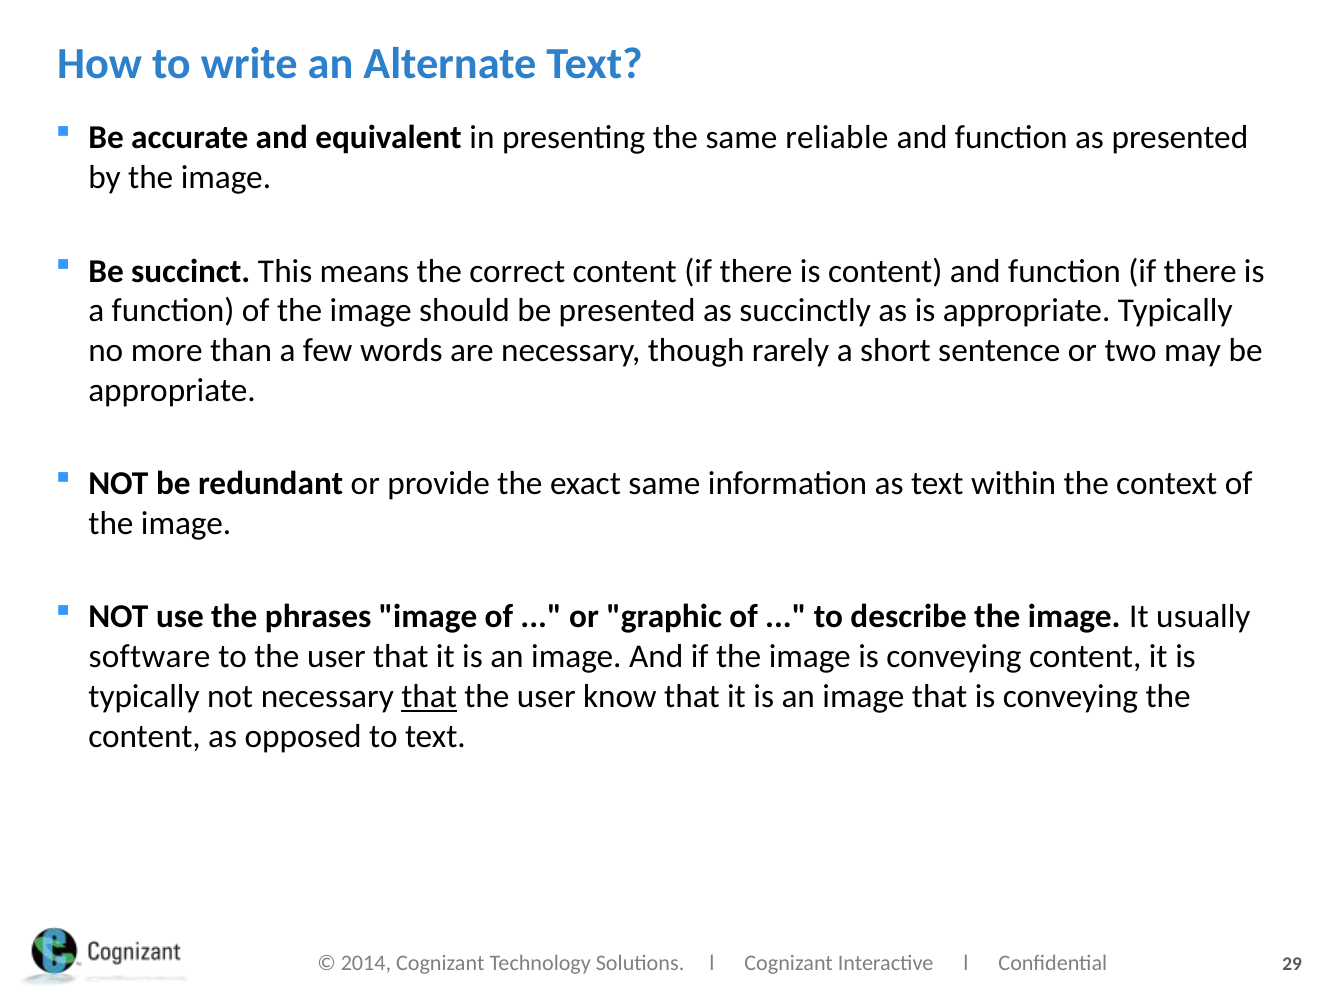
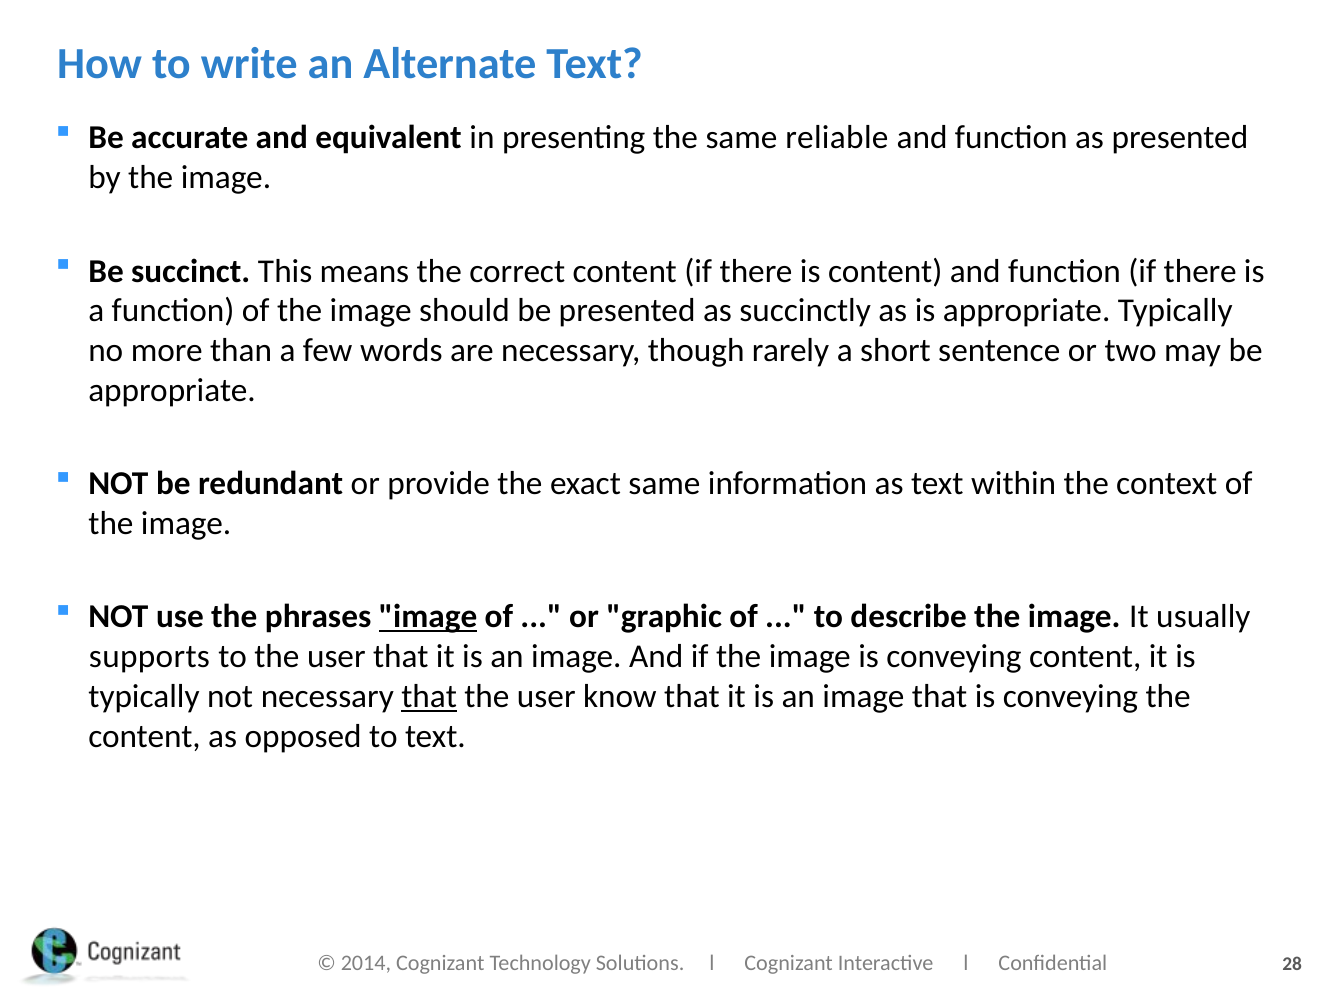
image at (428, 617) underline: none -> present
software: software -> supports
29: 29 -> 28
